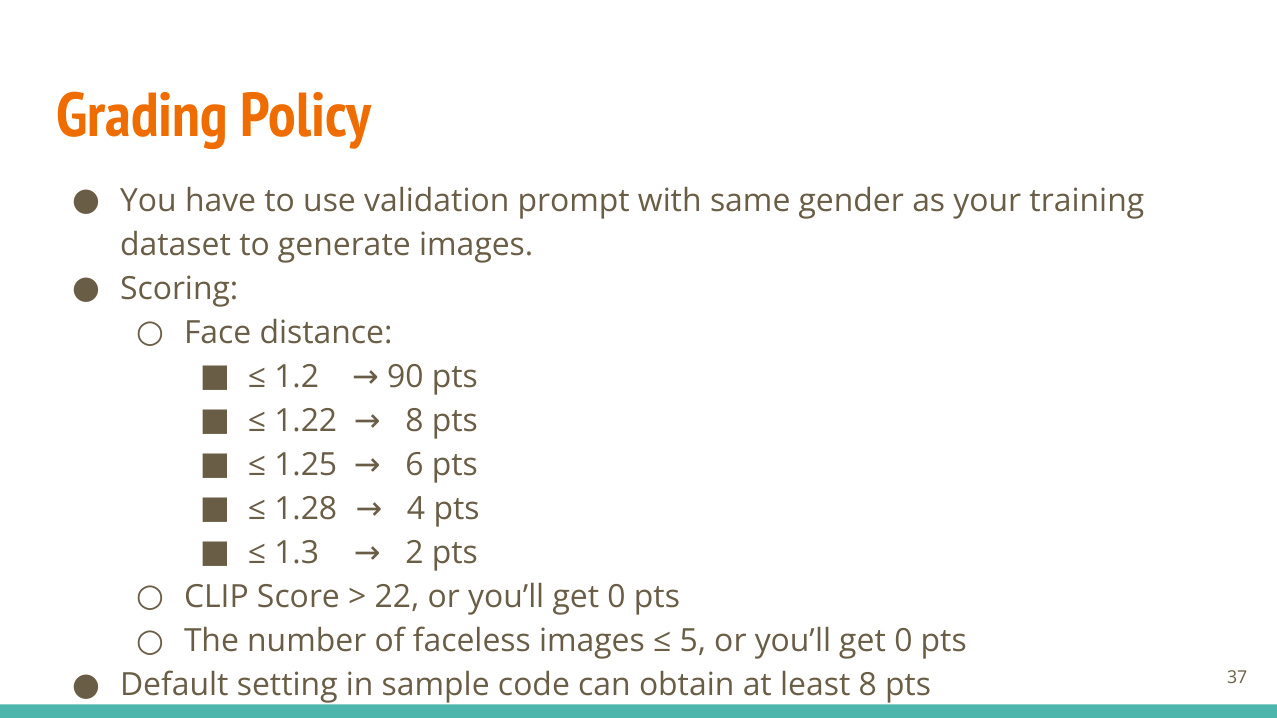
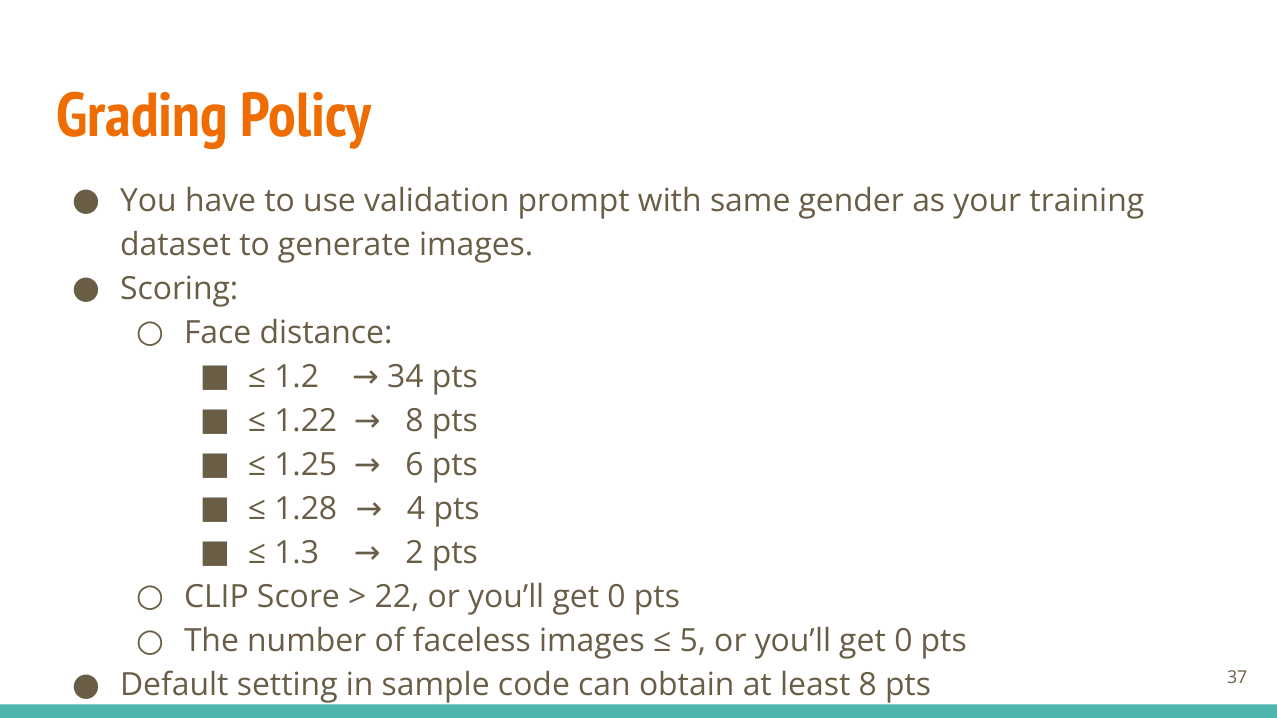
90: 90 -> 34
